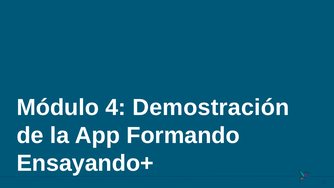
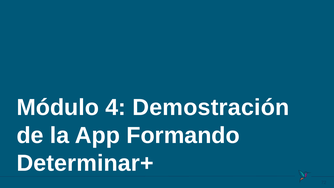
Ensayando+: Ensayando+ -> Determinar+
